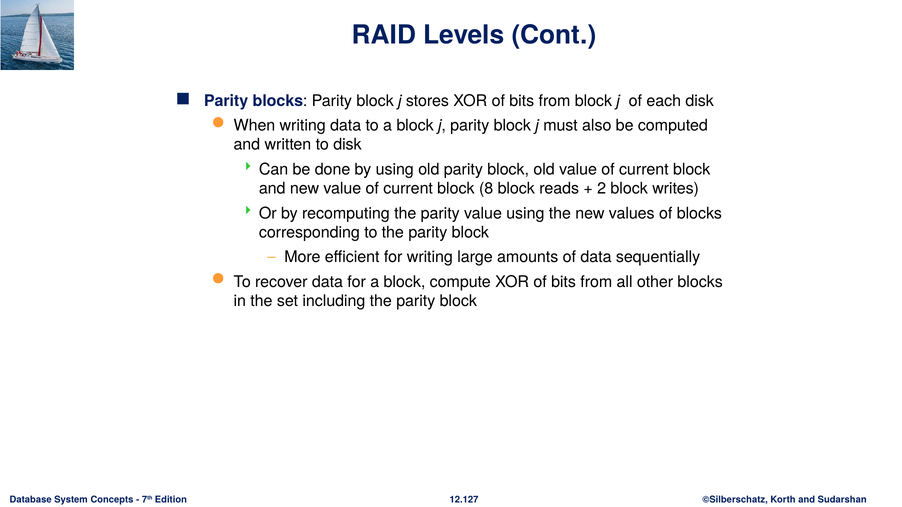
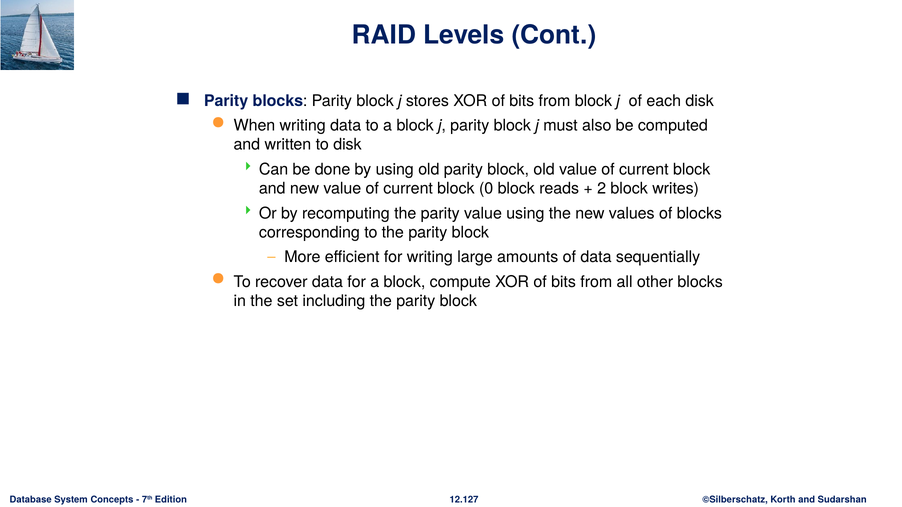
8: 8 -> 0
